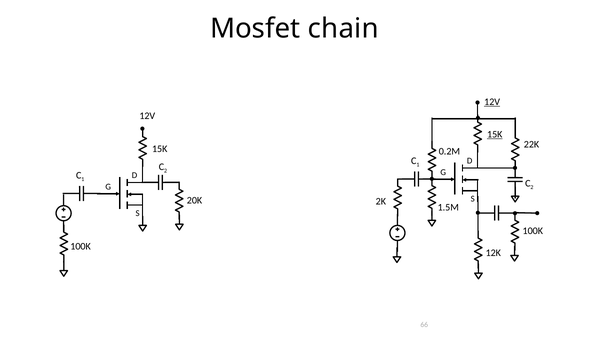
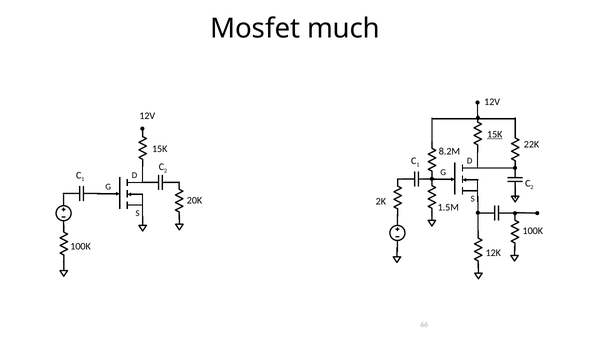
chain: chain -> much
12V at (492, 102) underline: present -> none
0.2M: 0.2M -> 8.2M
